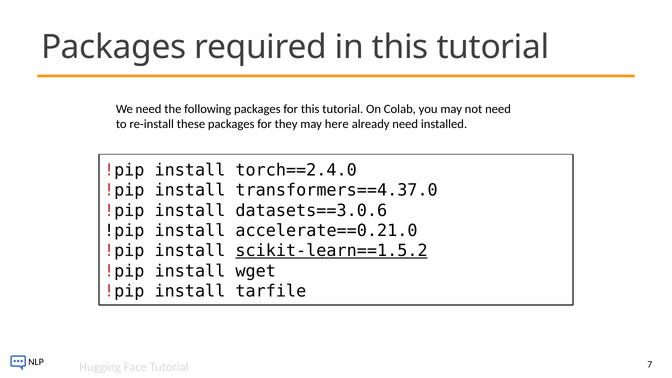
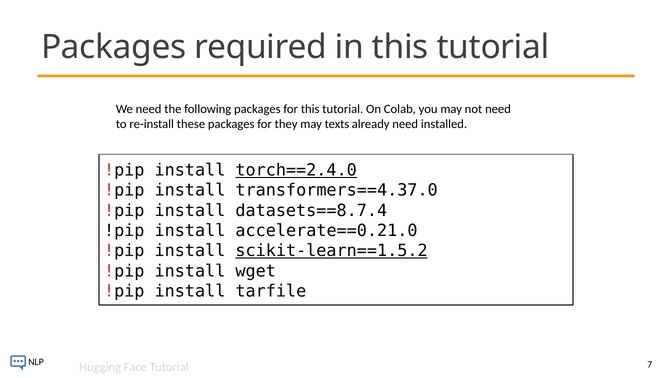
here: here -> texts
torch==2.4.0 underline: none -> present
datasets==3.0.6: datasets==3.0.6 -> datasets==8.7.4
